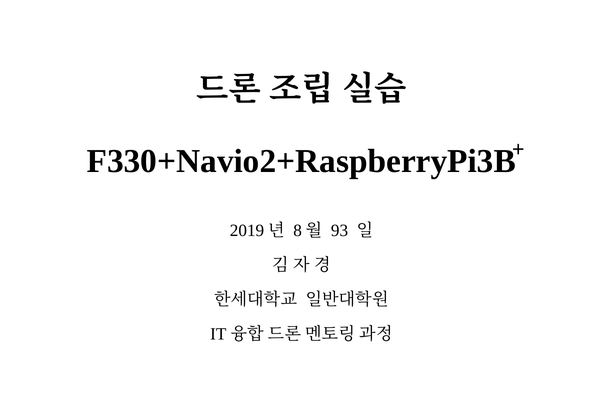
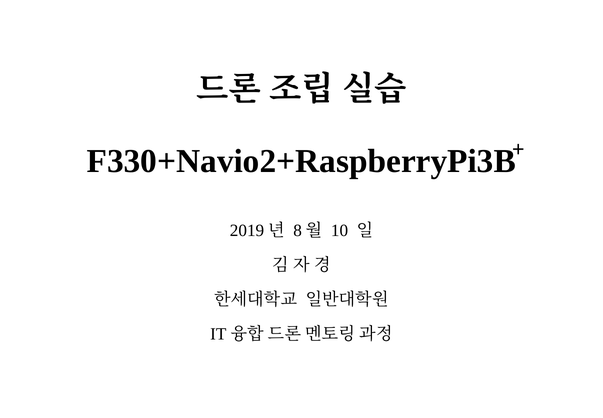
93: 93 -> 10
